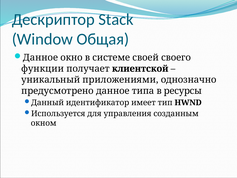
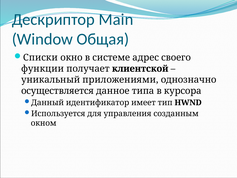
Stack: Stack -> Main
Данное at (40, 58): Данное -> Списки
своей: своей -> адрес
предусмотрено: предусмотрено -> осуществляется
ресурсы: ресурсы -> курсора
